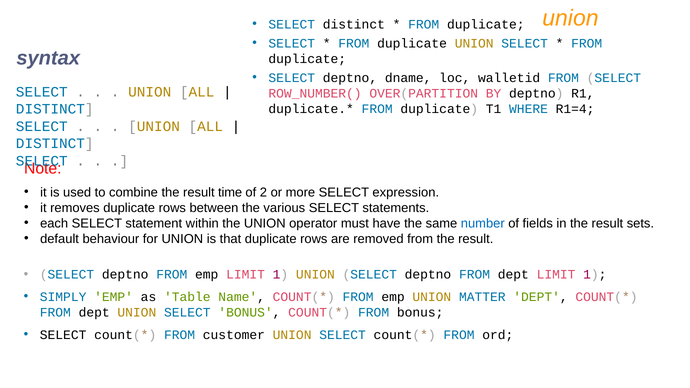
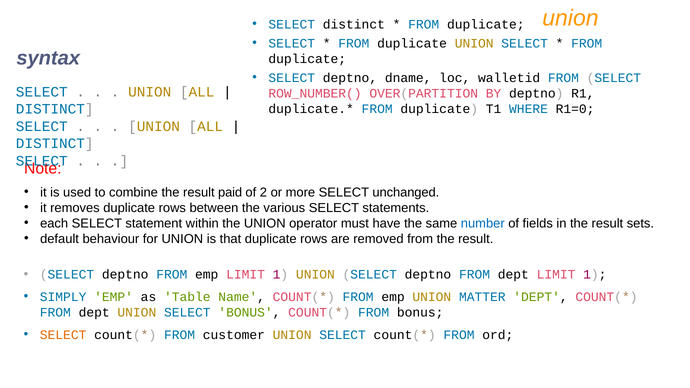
R1=4: R1=4 -> R1=0
time: time -> paid
expression: expression -> unchanged
SELECT at (63, 335) colour: black -> orange
